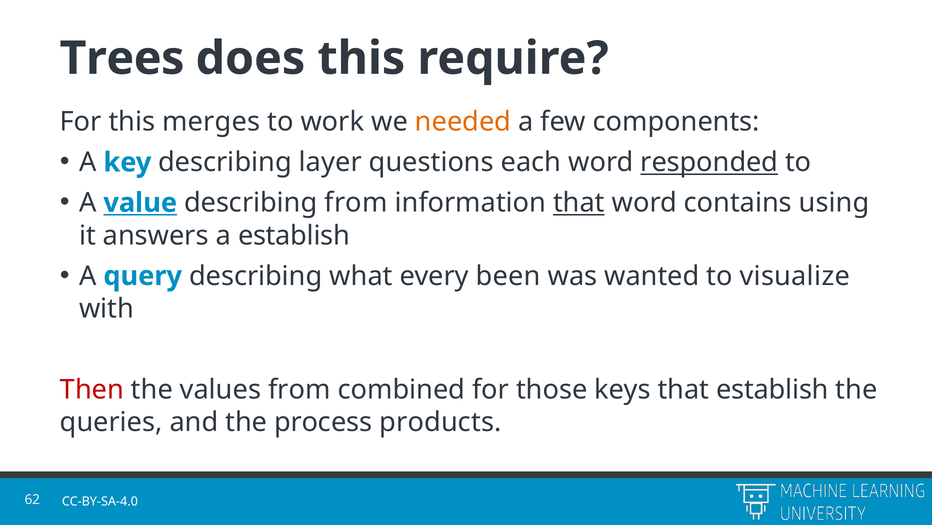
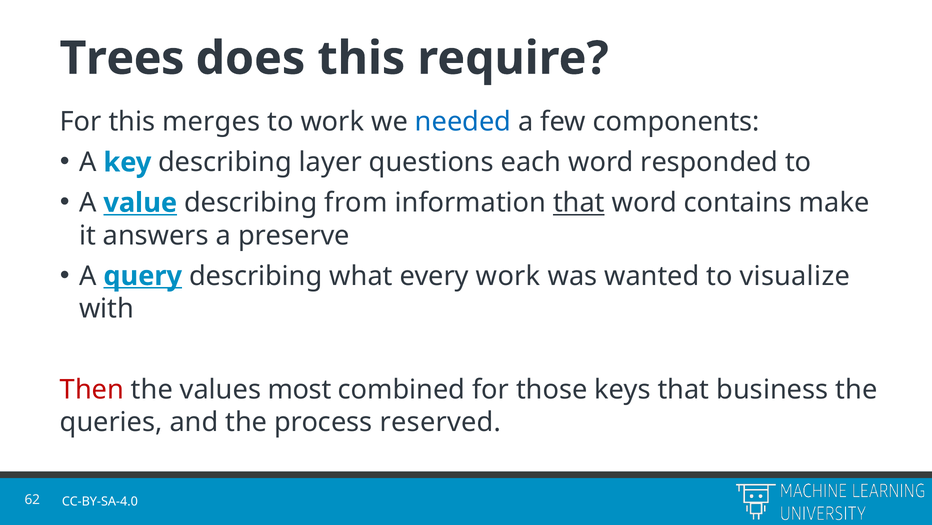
needed colour: orange -> blue
responded underline: present -> none
using: using -> make
a establish: establish -> preserve
query underline: none -> present
every been: been -> work
values from: from -> most
that establish: establish -> business
products: products -> reserved
